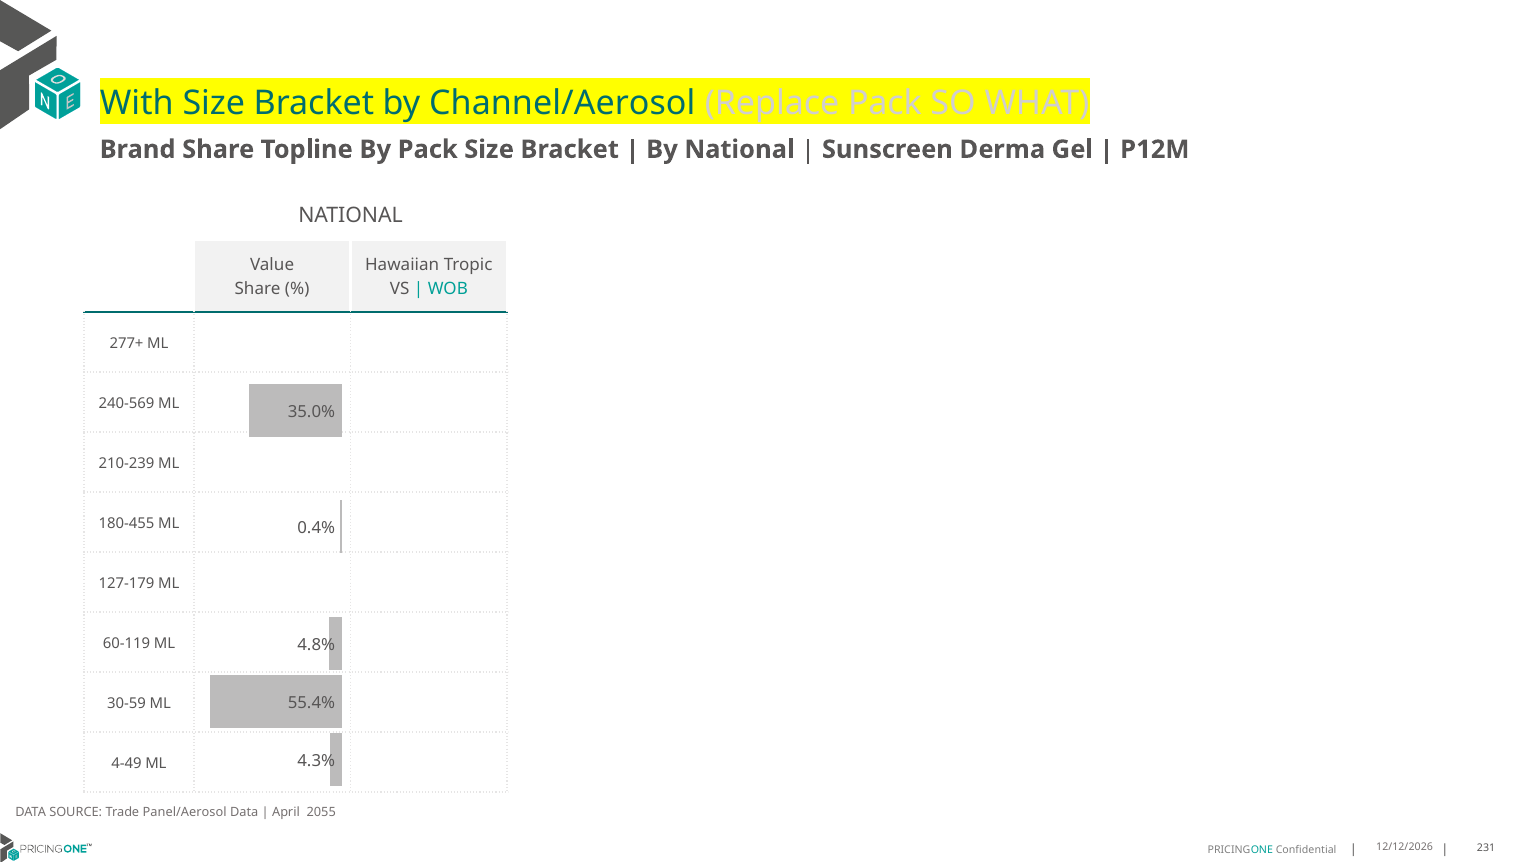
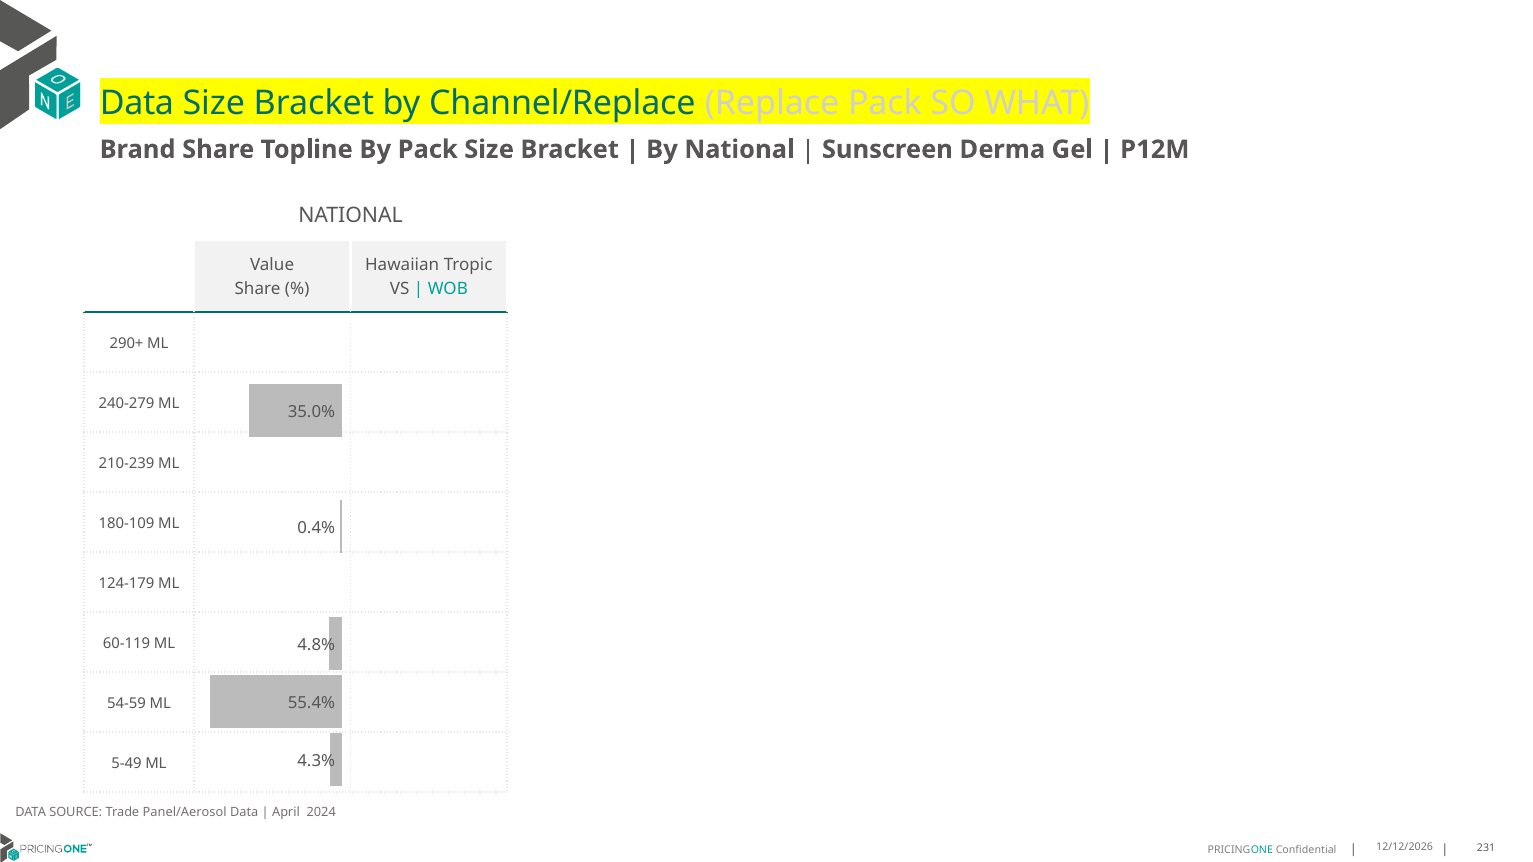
With at (137, 103): With -> Data
Channel/Aerosol: Channel/Aerosol -> Channel/Replace
277+: 277+ -> 290+
240-569: 240-569 -> 240-279
180-455: 180-455 -> 180-109
127-179: 127-179 -> 124-179
30-59: 30-59 -> 54-59
4-49: 4-49 -> 5-49
2055: 2055 -> 2024
